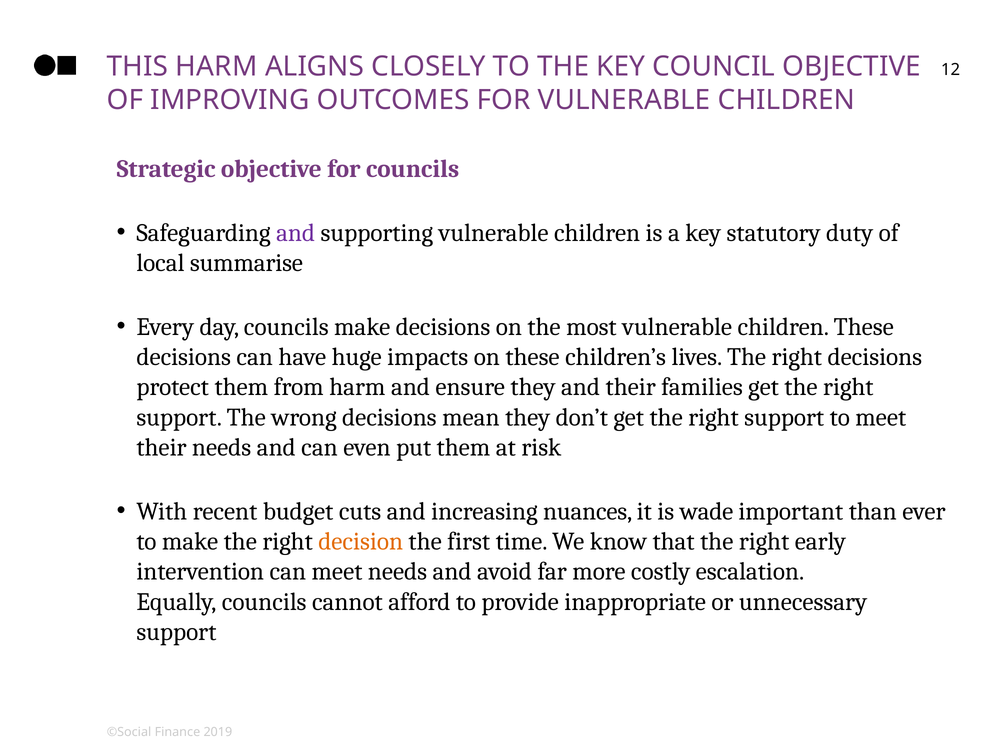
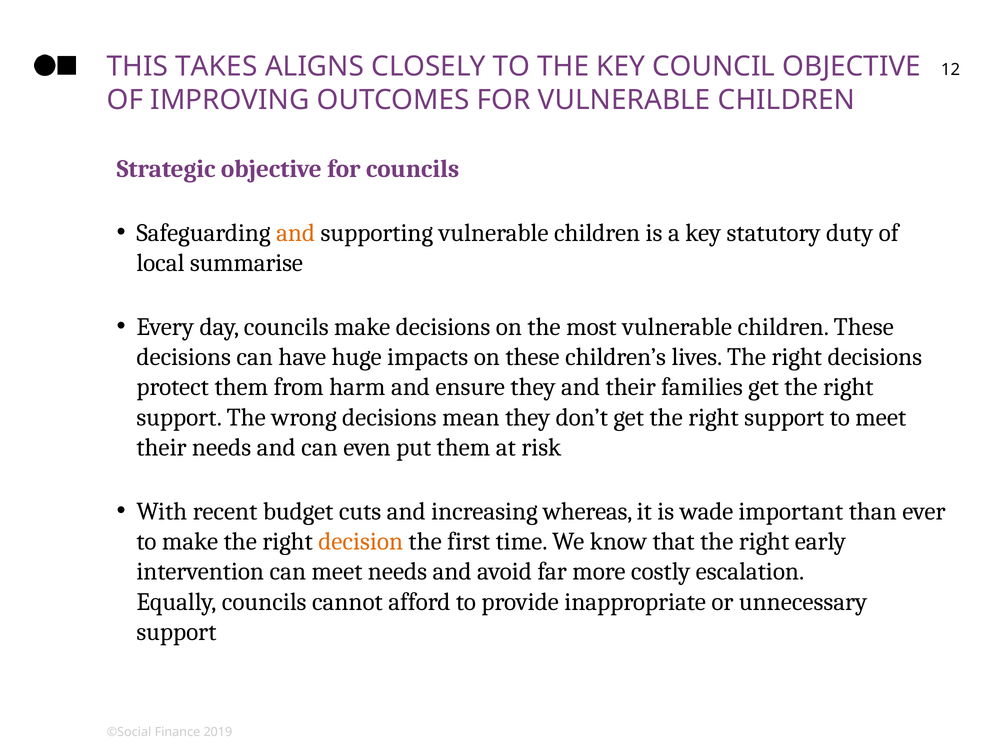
THIS HARM: HARM -> TAKES
and at (296, 233) colour: purple -> orange
nuances: nuances -> whereas
